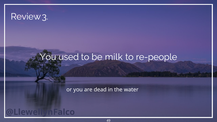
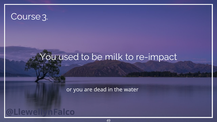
Review: Review -> Course
re-people: re-people -> re-impact
